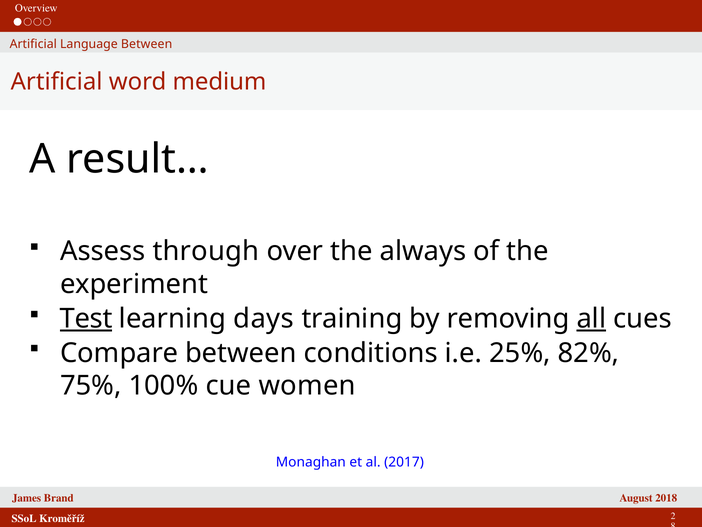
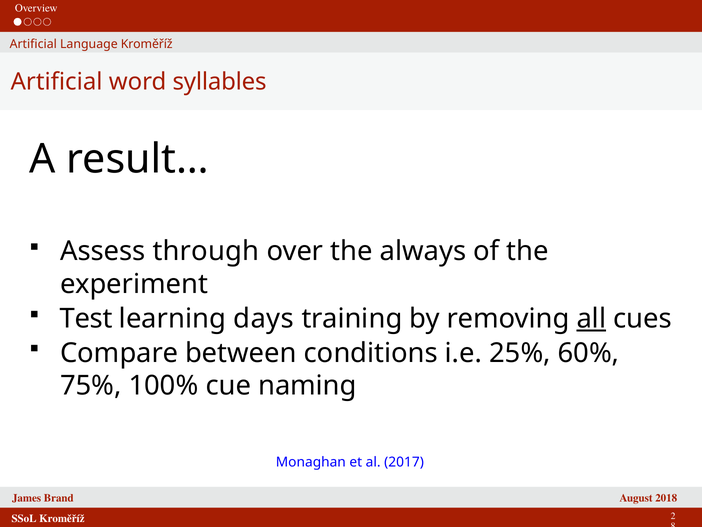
Language Between: Between -> Kroměříž
medium: medium -> syllables
Test underline: present -> none
82%: 82% -> 60%
women: women -> naming
